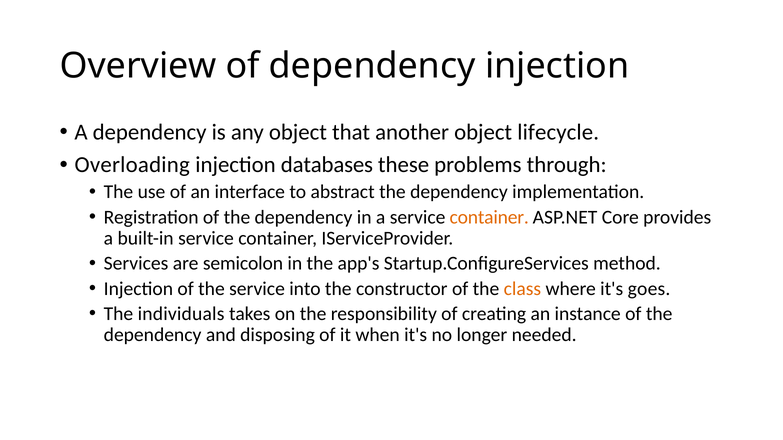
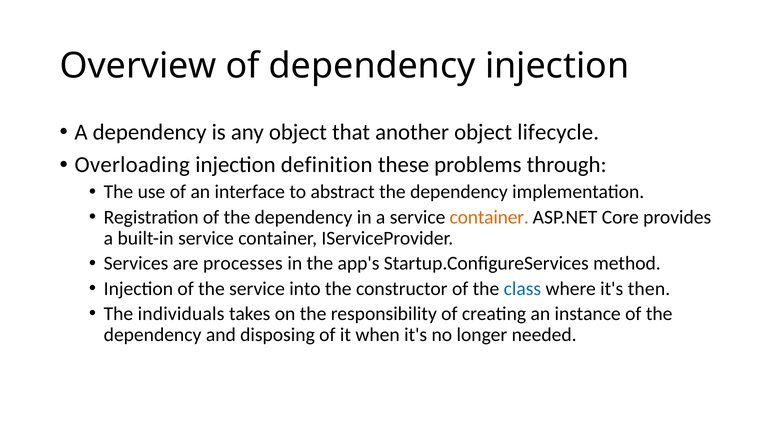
databases: databases -> definition
semicolon: semicolon -> processes
class colour: orange -> blue
goes: goes -> then
